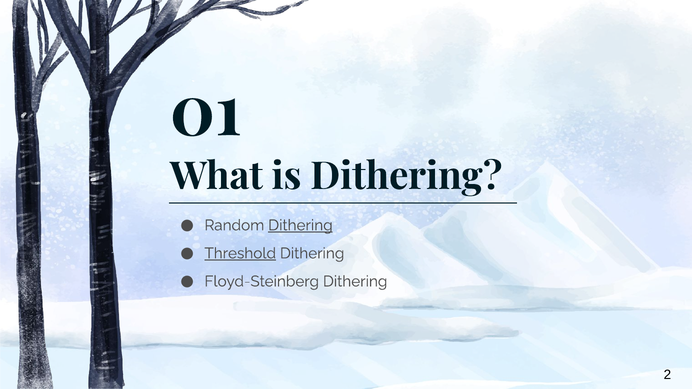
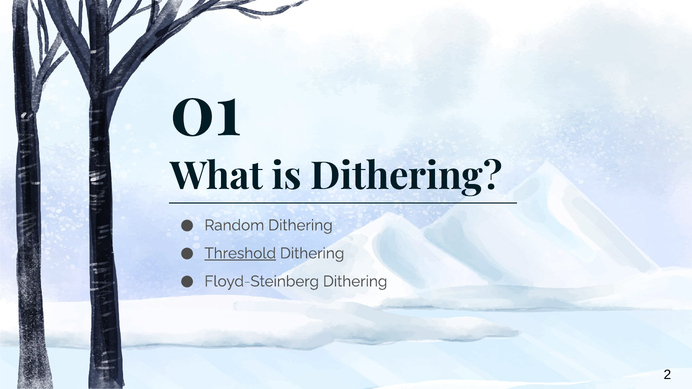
Dithering at (300, 225) underline: present -> none
